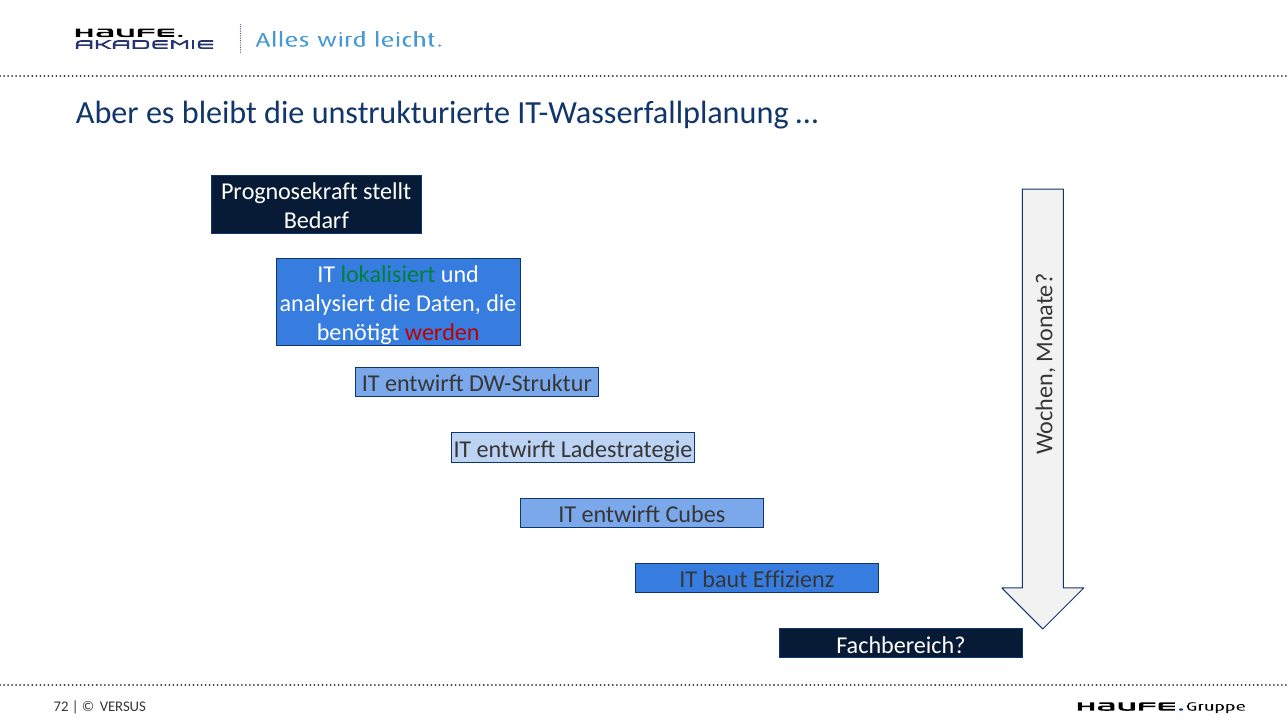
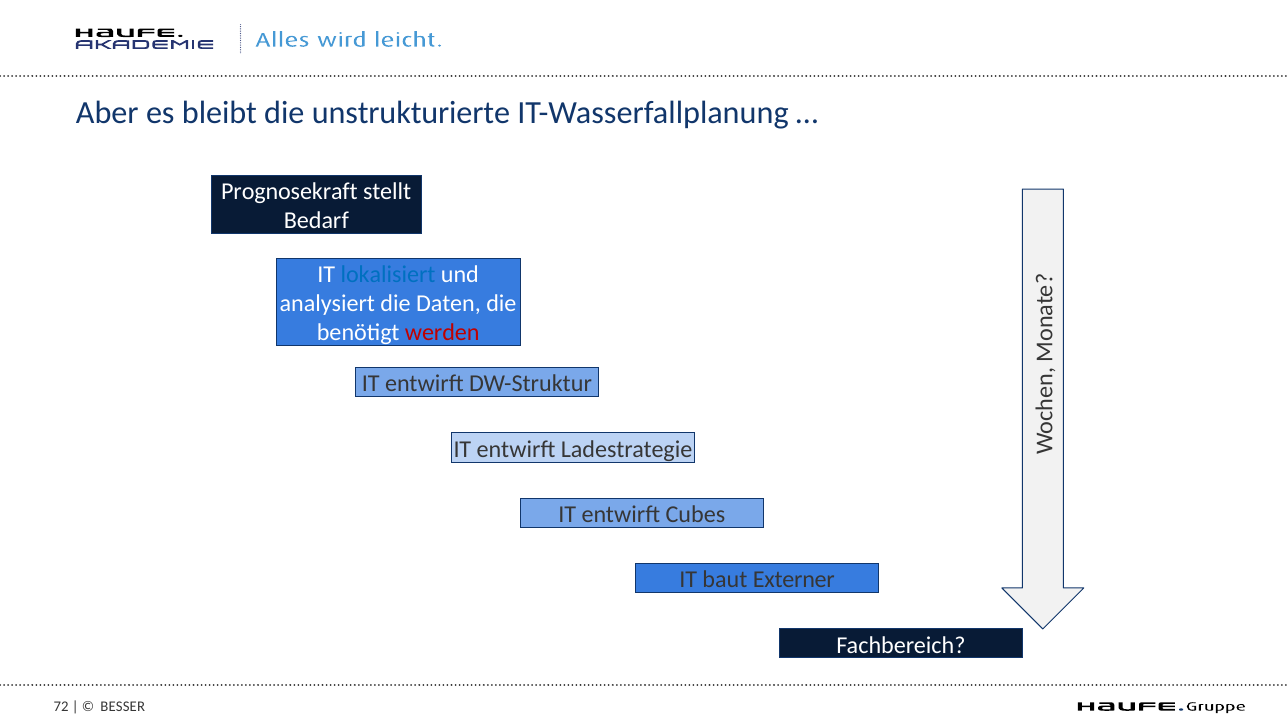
lokalisiert colour: green -> blue
Effizienz: Effizienz -> Externer
VERSUS: VERSUS -> BESSER
